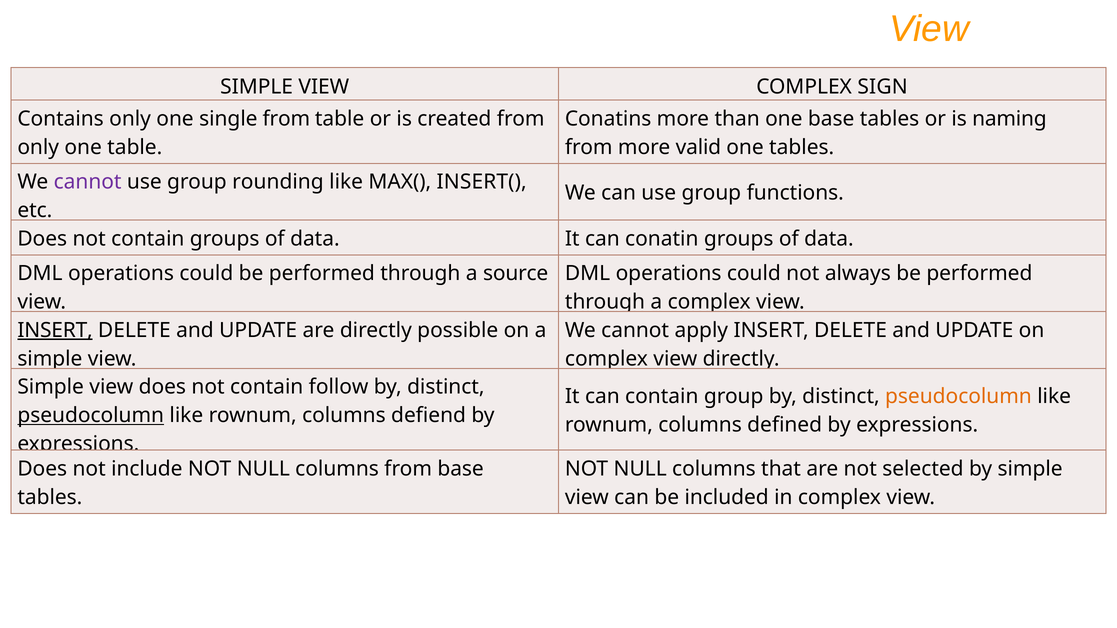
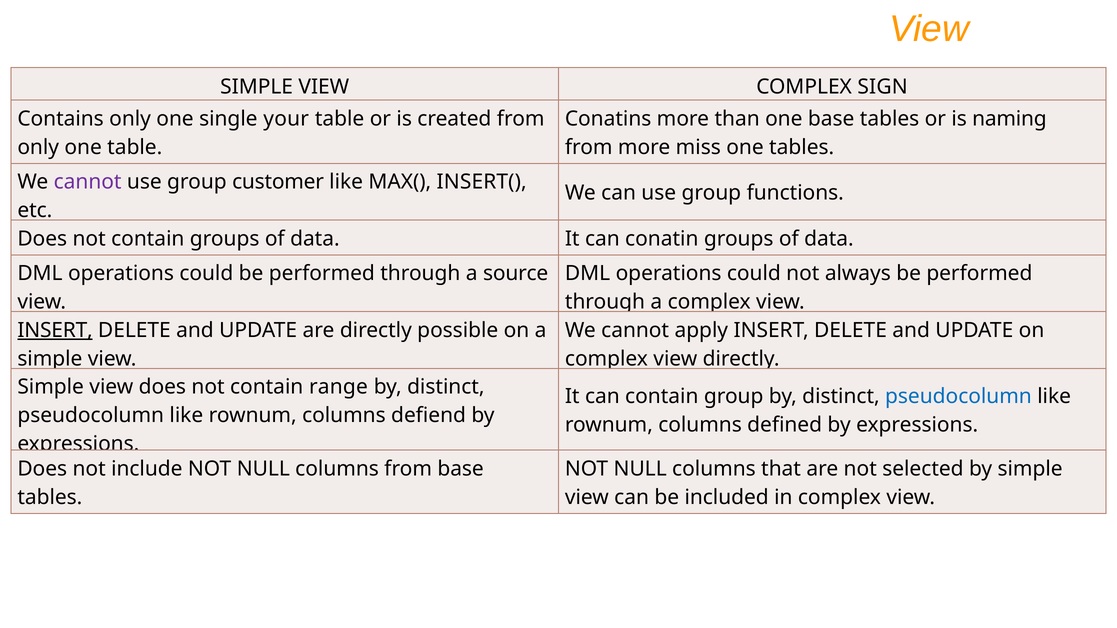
single from: from -> your
valid: valid -> miss
rounding: rounding -> customer
follow: follow -> range
pseudocolumn at (958, 396) colour: orange -> blue
pseudocolumn at (91, 416) underline: present -> none
